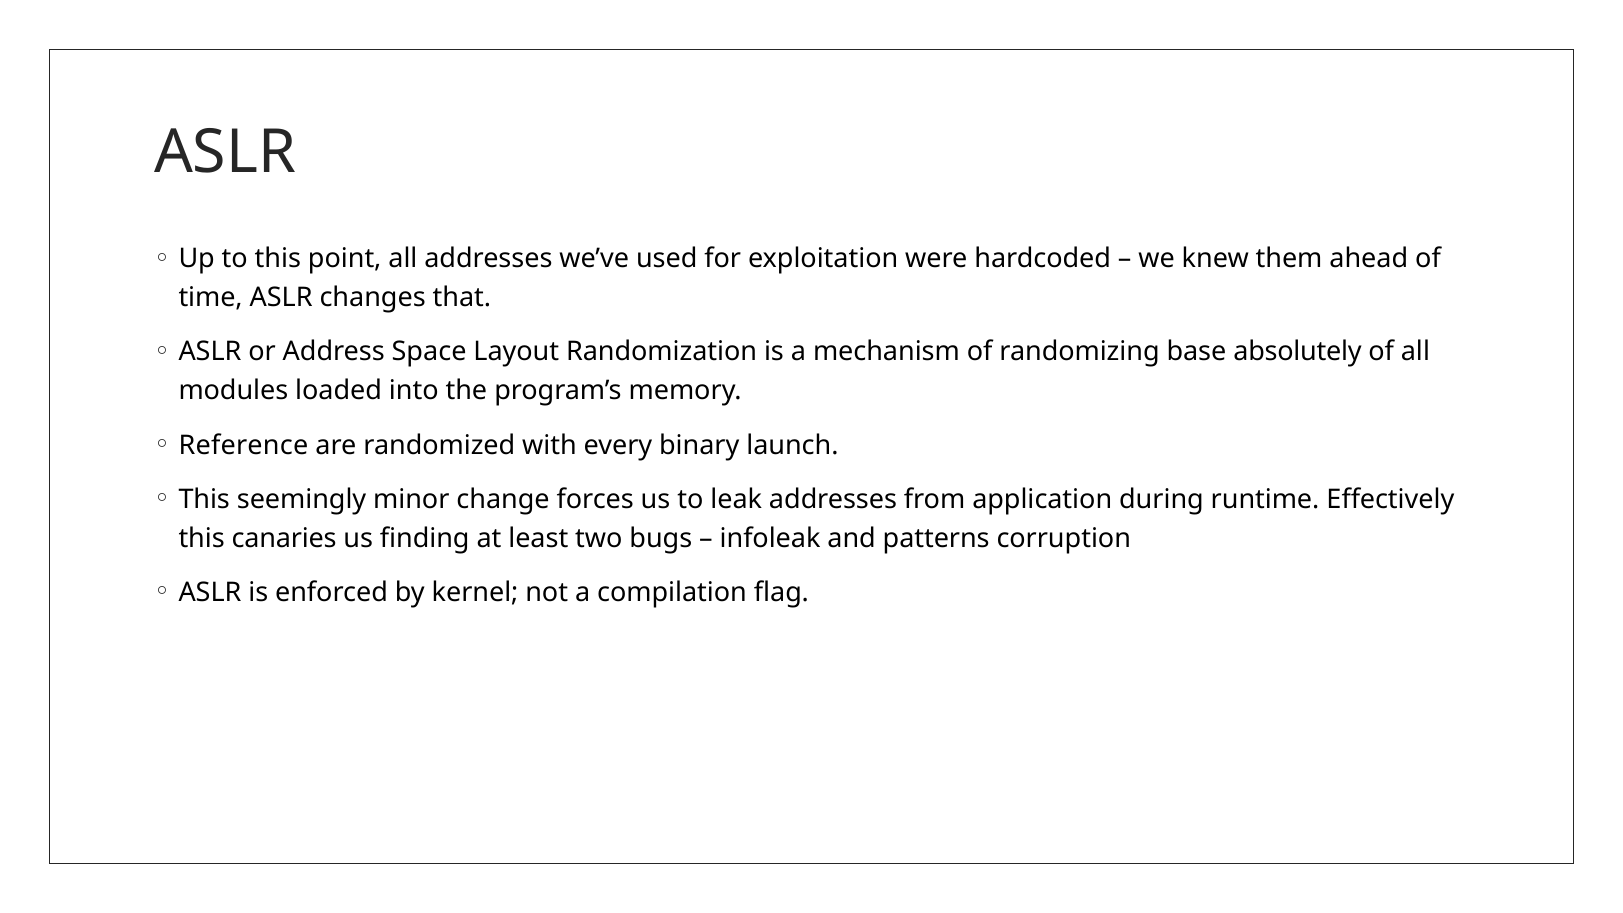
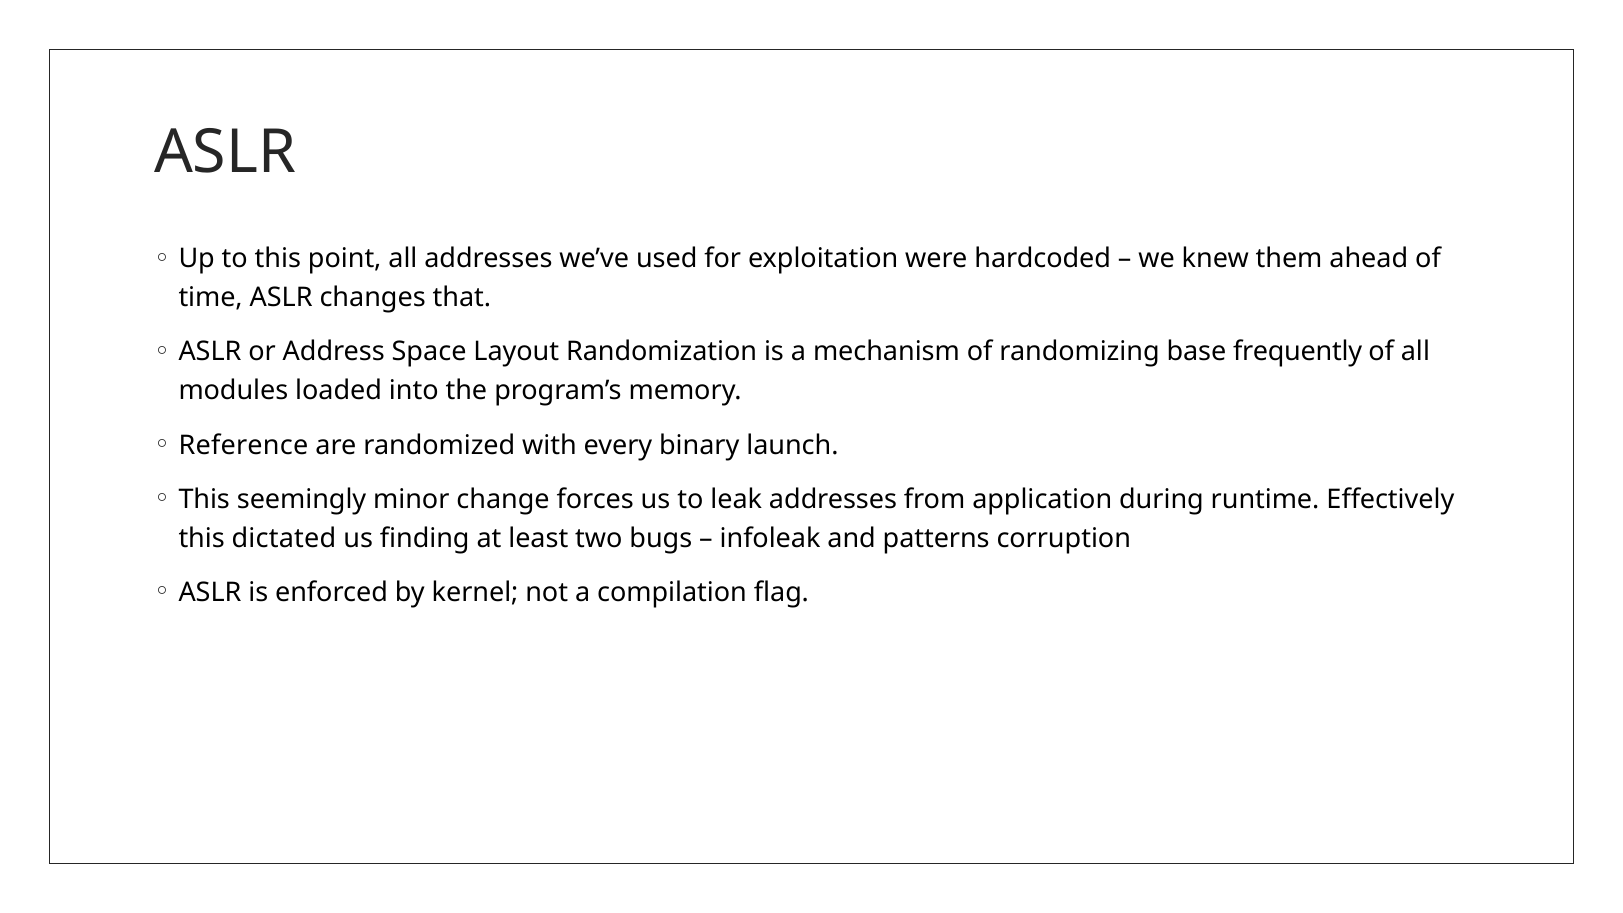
absolutely: absolutely -> frequently
canaries: canaries -> dictated
